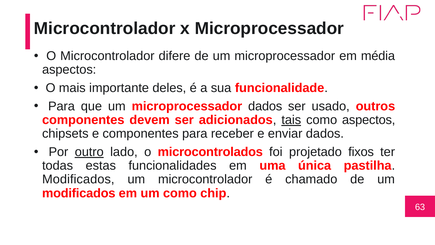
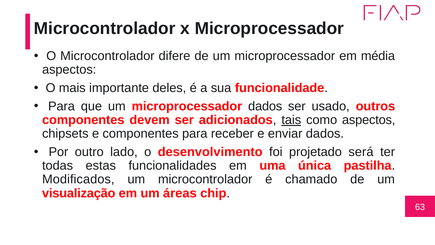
outro underline: present -> none
microcontrolados: microcontrolados -> desenvolvimento
fixos: fixos -> será
modificados at (79, 193): modificados -> visualização
um como: como -> áreas
